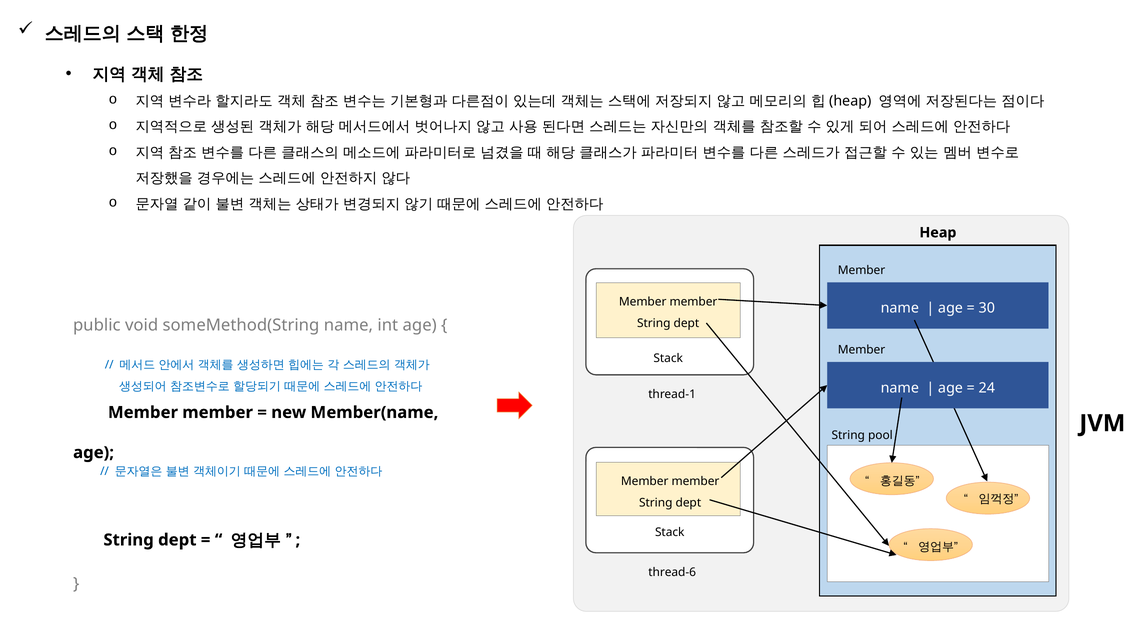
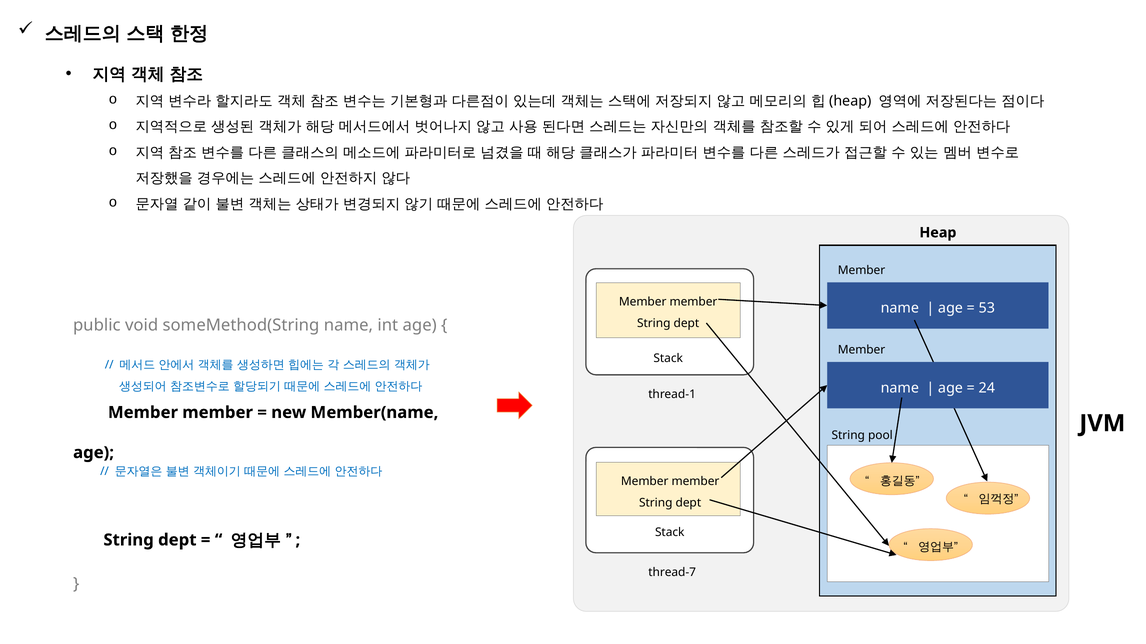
30: 30 -> 53
thread-6: thread-6 -> thread-7
